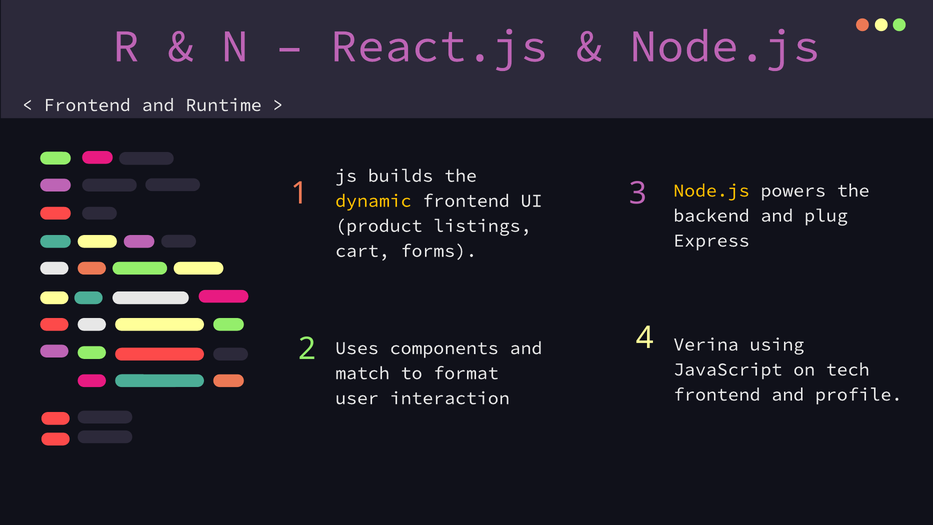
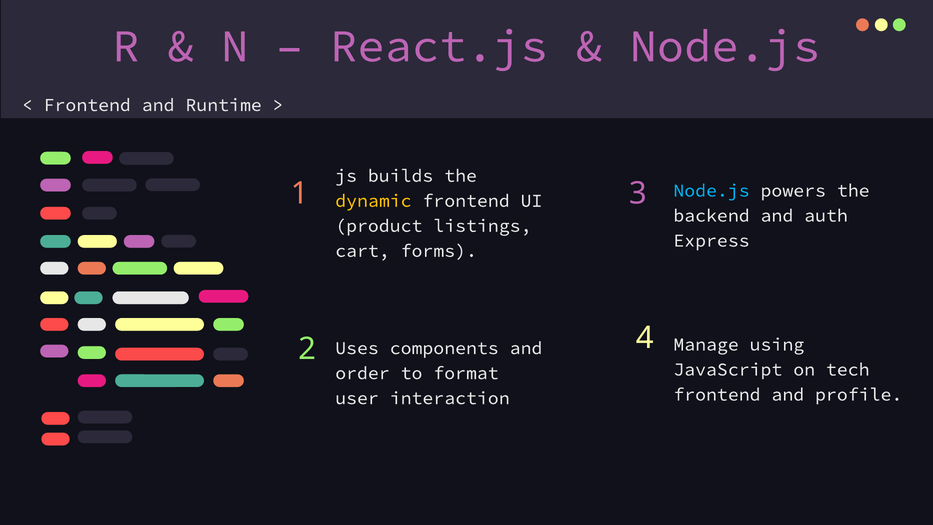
Node.js at (712, 190) colour: yellow -> light blue
plug: plug -> auth
Verina: Verina -> Manage
match: match -> order
